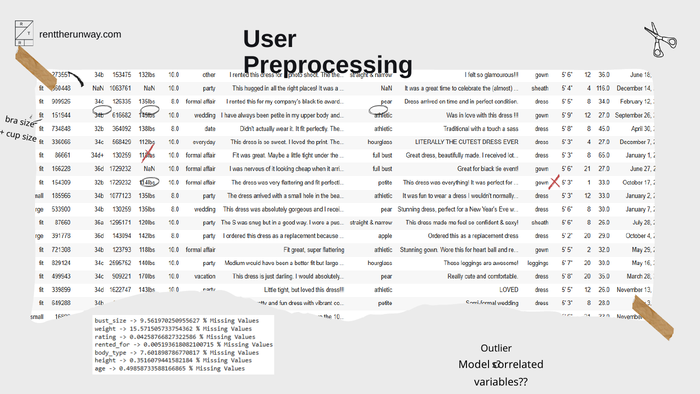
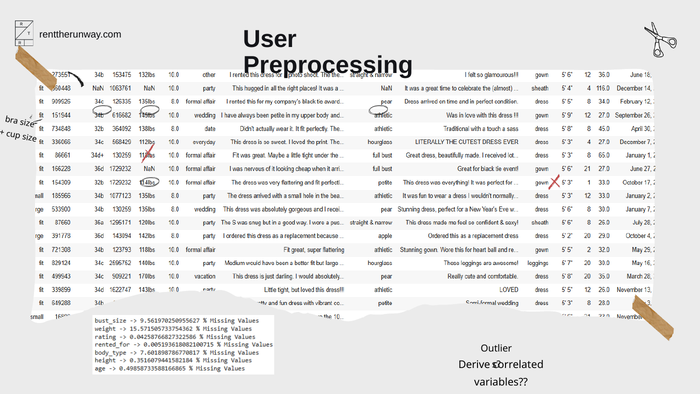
Model: Model -> Derive
